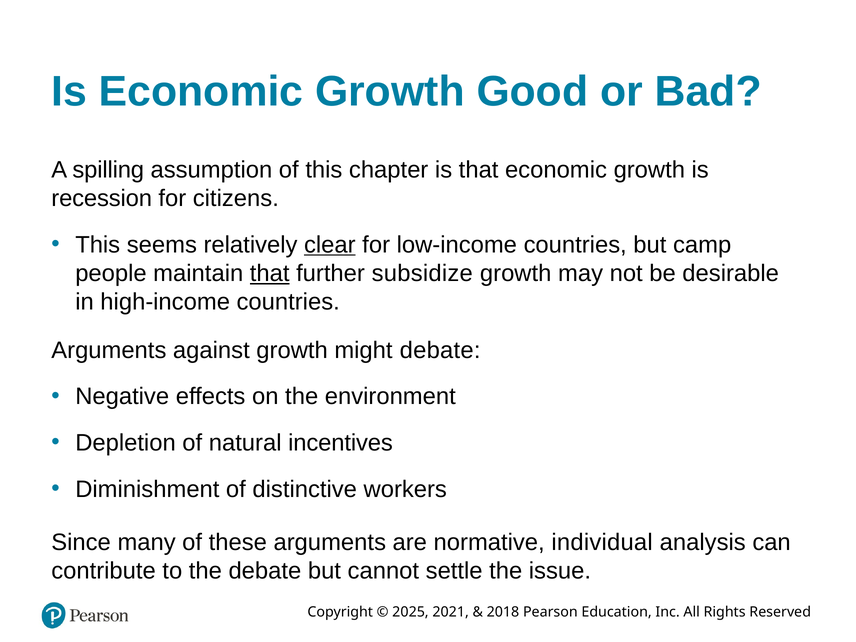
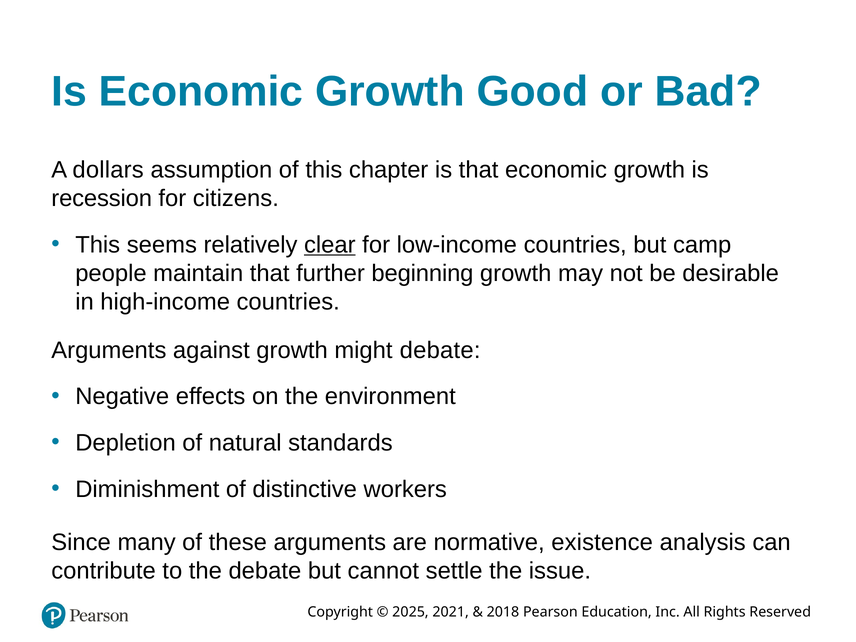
spilling: spilling -> dollars
that at (270, 273) underline: present -> none
subsidize: subsidize -> beginning
incentives: incentives -> standards
individual: individual -> existence
